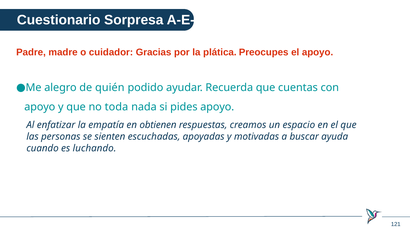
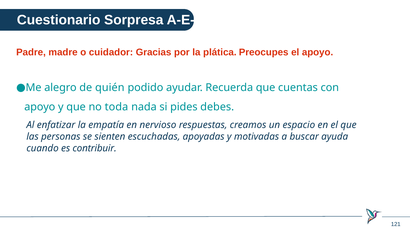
pides apoyo: apoyo -> debes
obtienen: obtienen -> nervioso
luchando: luchando -> contribuir
